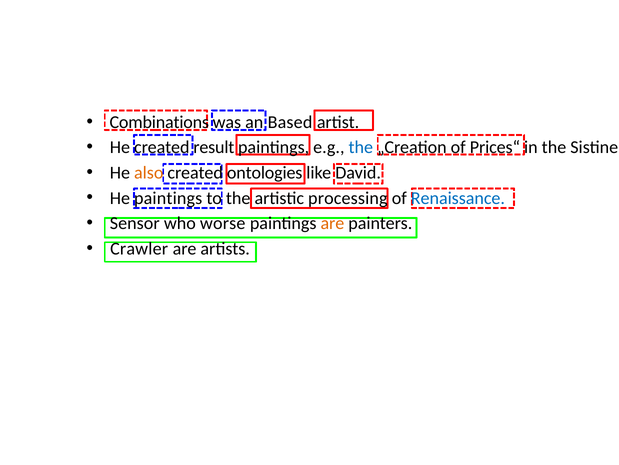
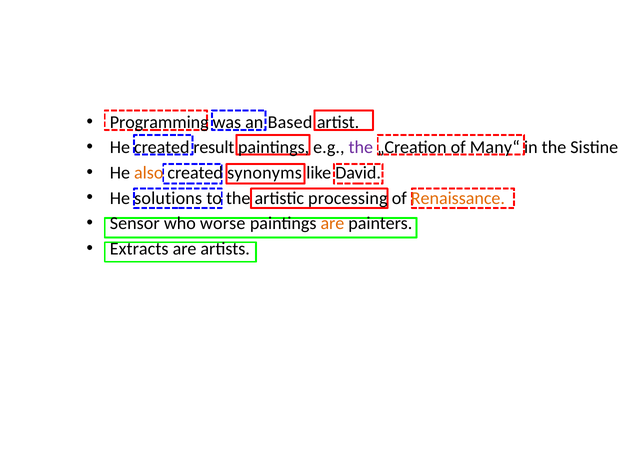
Combinations: Combinations -> Programming
the at (361, 147) colour: blue -> purple
Prices“: Prices“ -> Many“
ontologies: ontologies -> synonyms
He paintings: paintings -> solutions
Renaissance colour: blue -> orange
Crawler: Crawler -> Extracts
